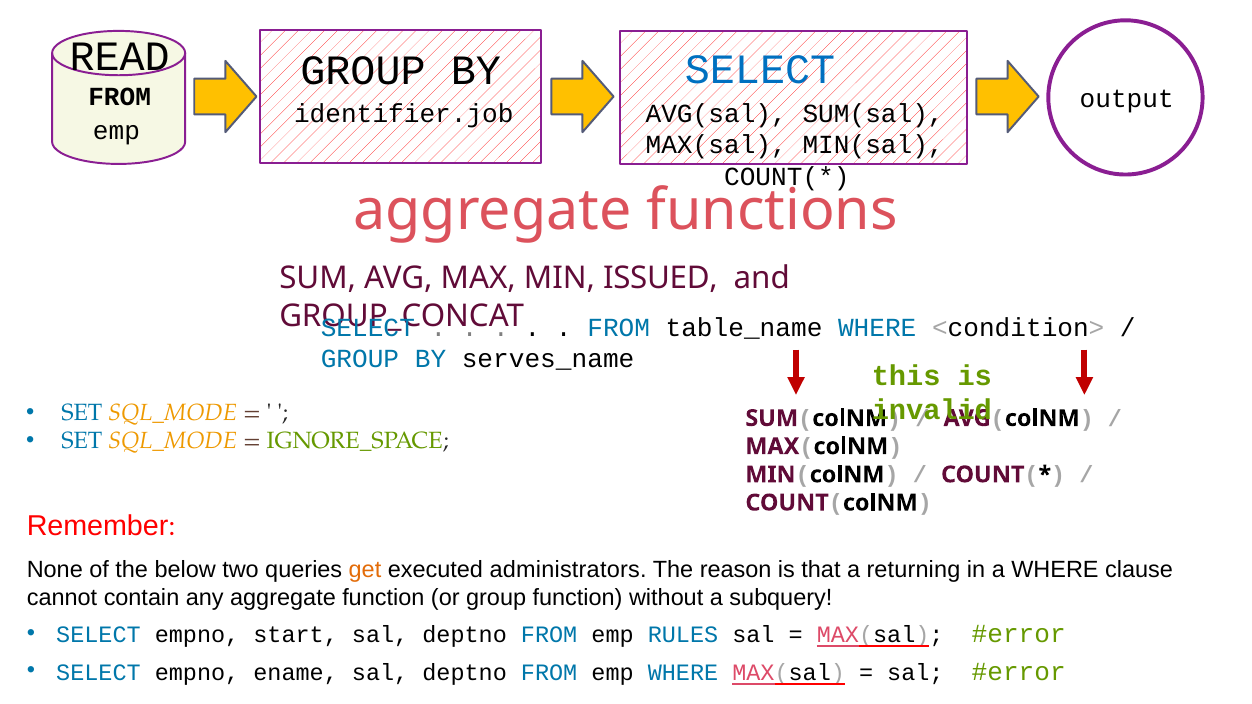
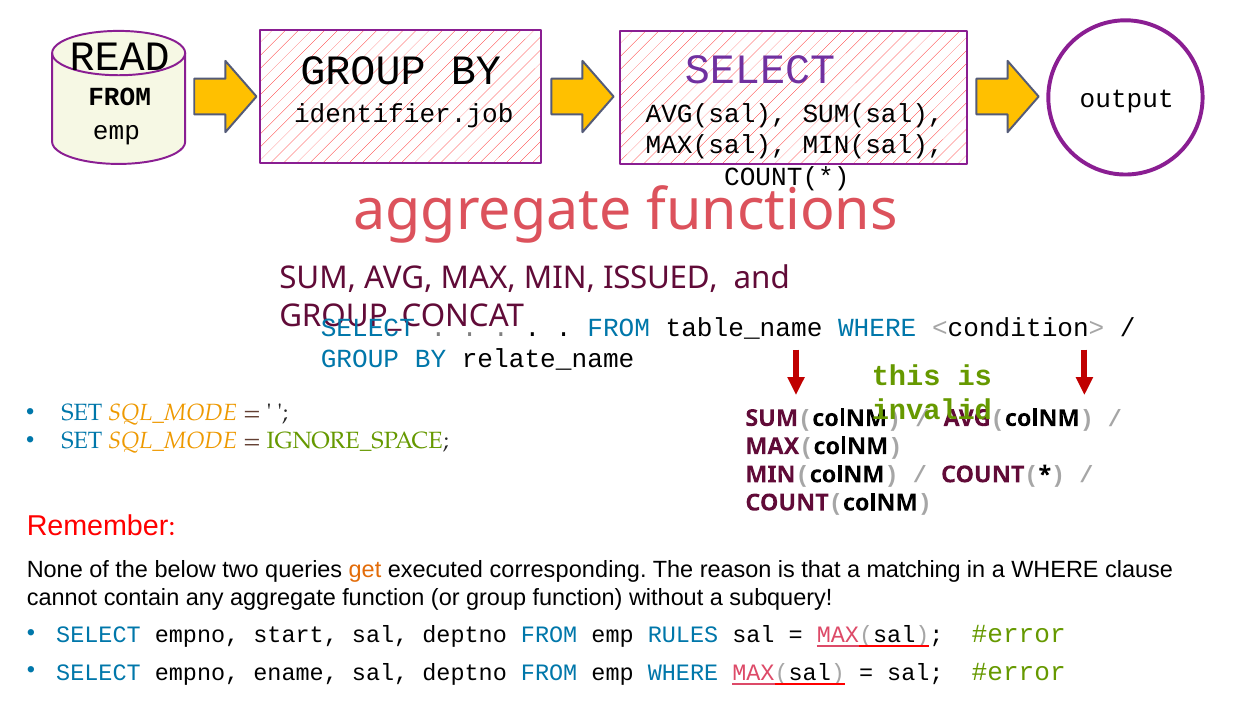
SELECT at (760, 70) colour: blue -> purple
serves_name: serves_name -> relate_name
administrators: administrators -> corresponding
returning: returning -> matching
